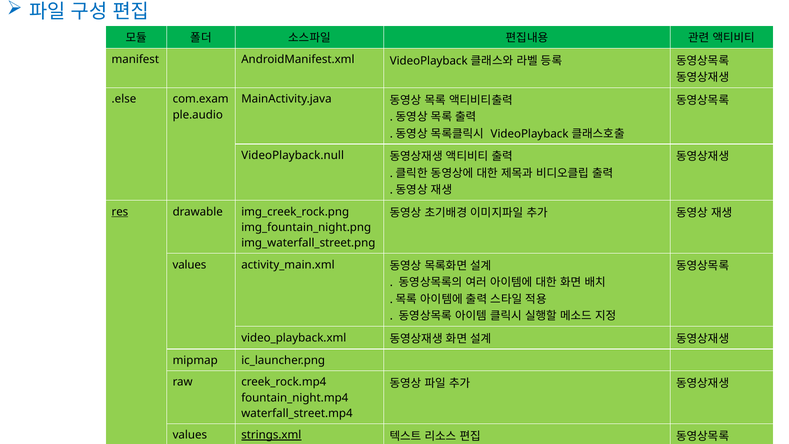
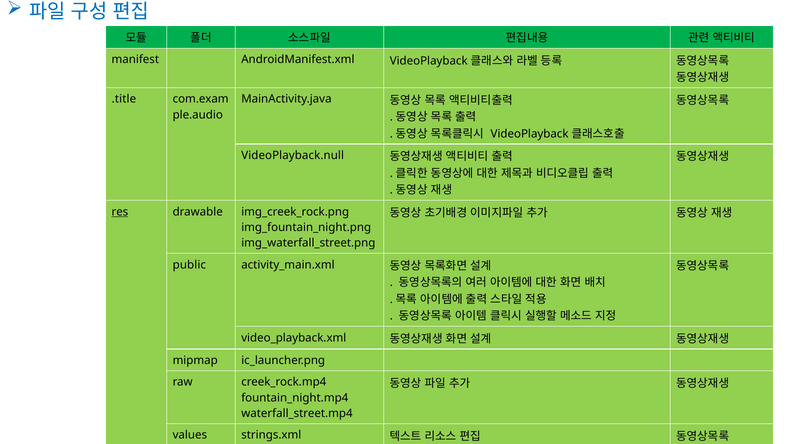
.else: .else -> .title
values at (189, 265): values -> public
strings.xml underline: present -> none
